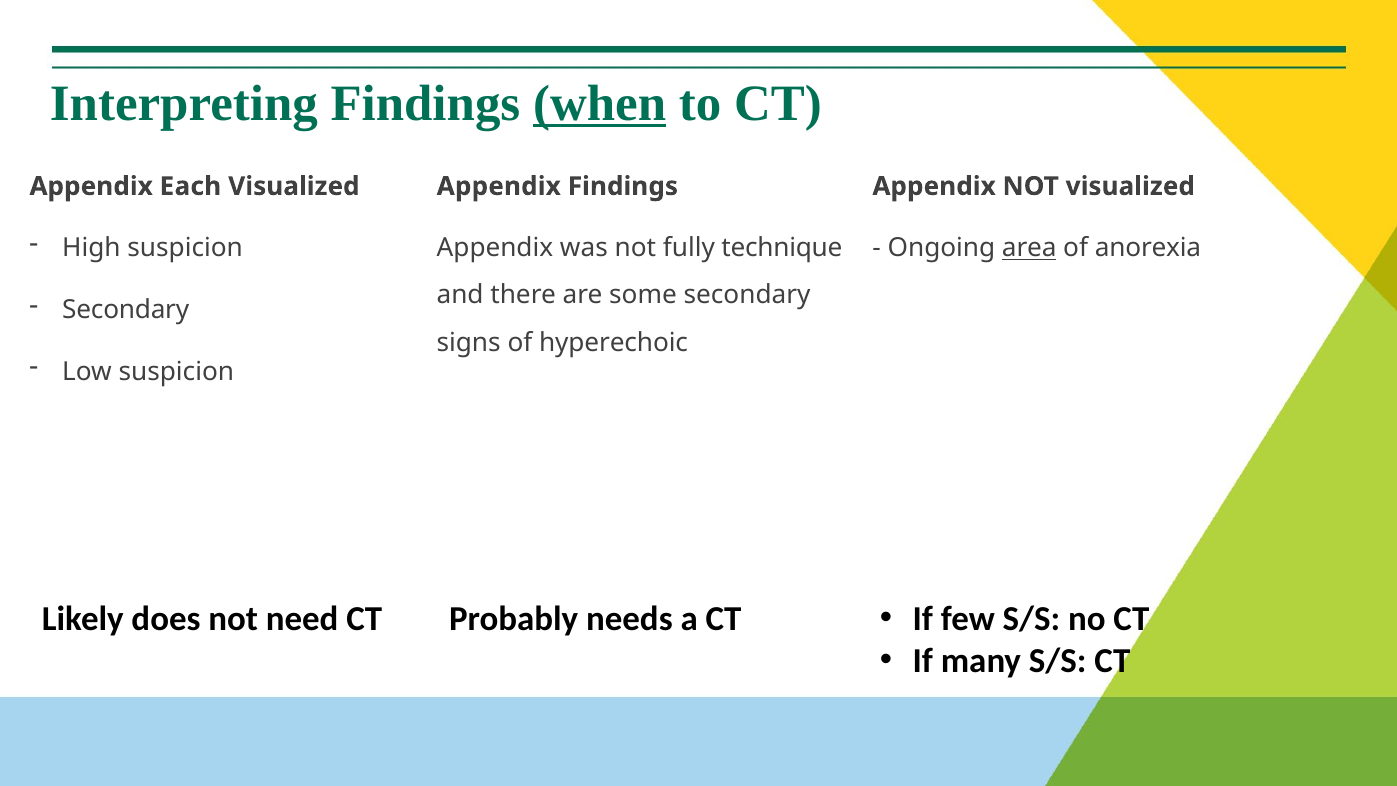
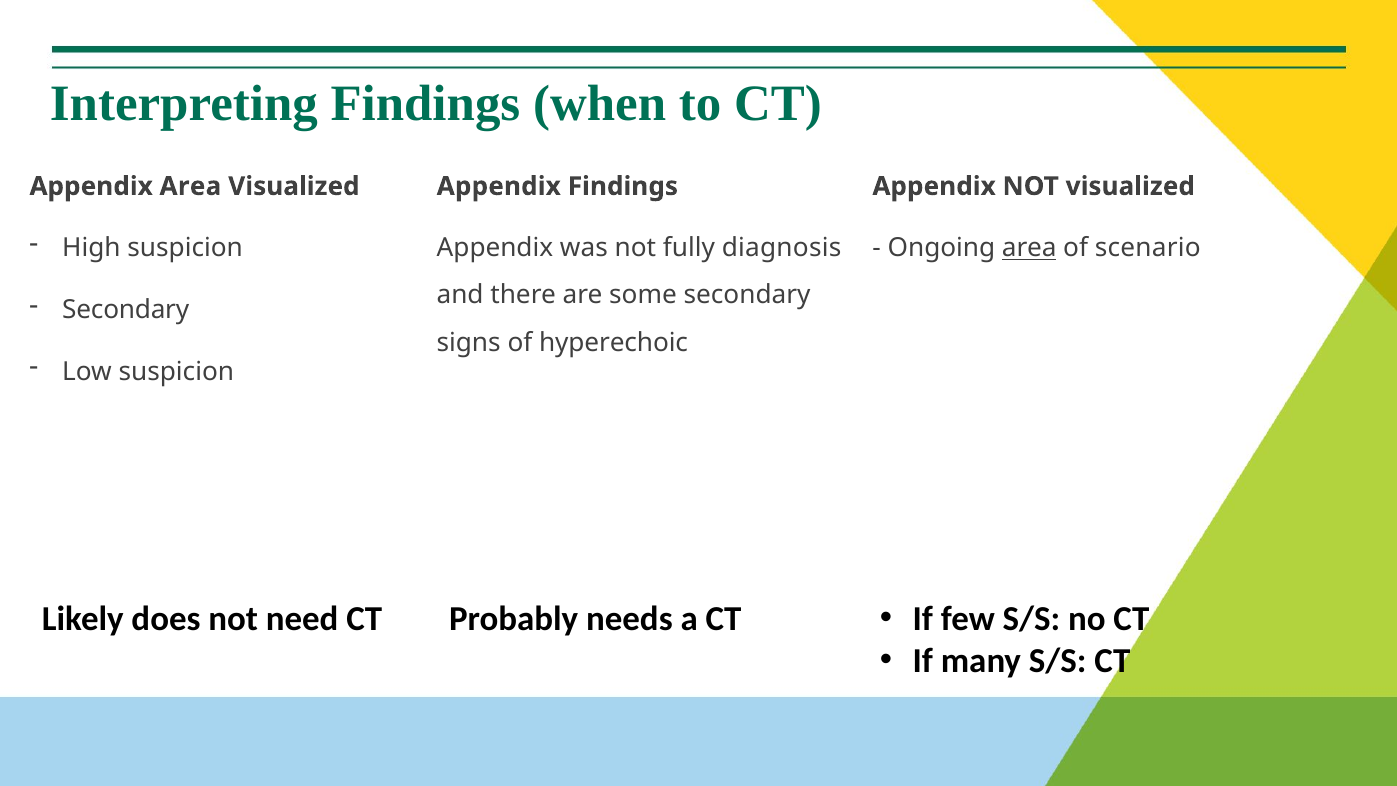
when underline: present -> none
Appendix Each: Each -> Area
technique: technique -> diagnosis
anorexia: anorexia -> scenario
